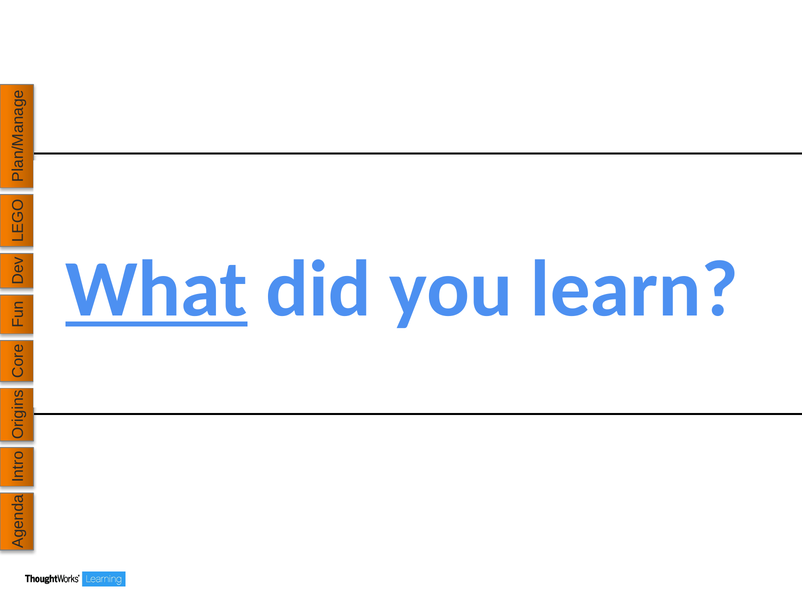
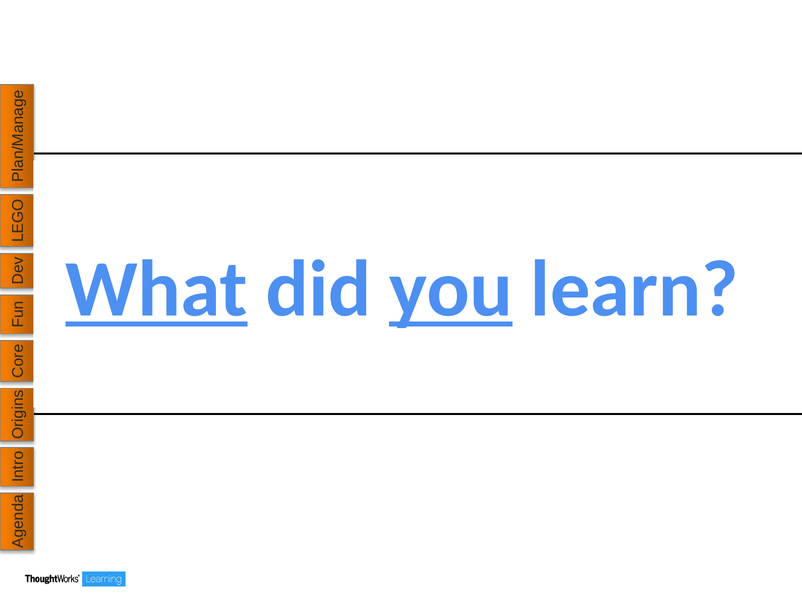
you underline: none -> present
